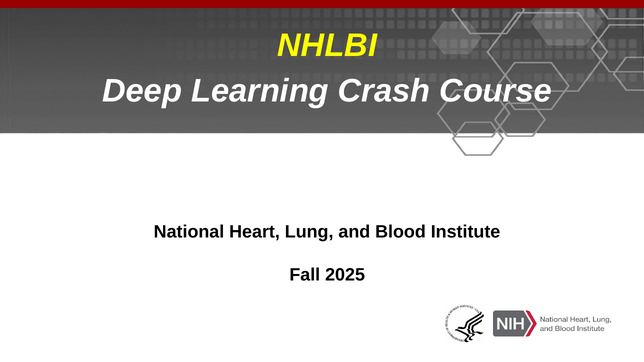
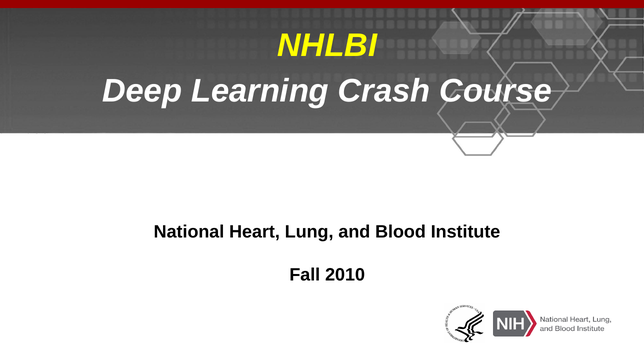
2025: 2025 -> 2010
